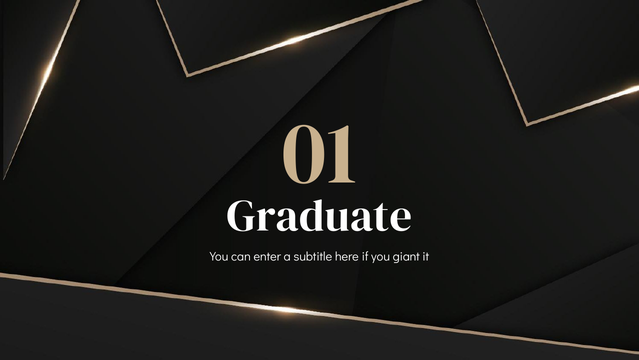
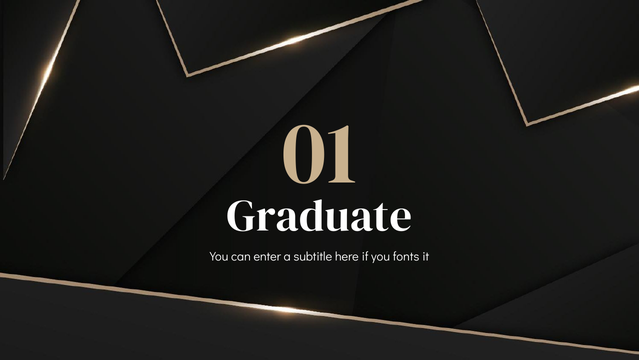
giant: giant -> fonts
